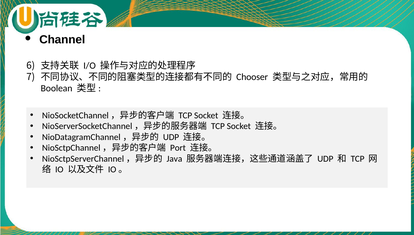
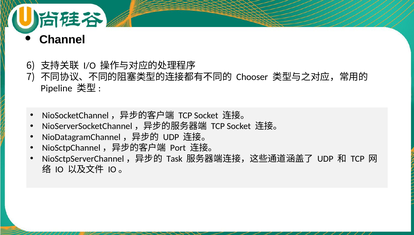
Boolean: Boolean -> Pipeline
Java: Java -> Task
